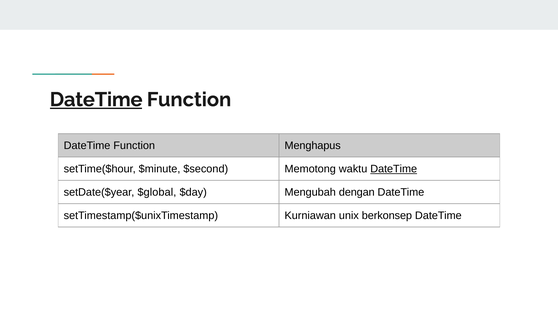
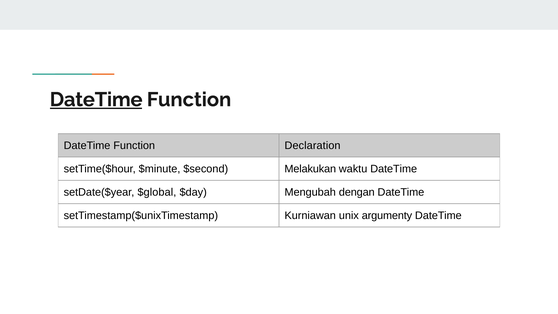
Menghapus: Menghapus -> Declaration
Memotong: Memotong -> Melakukan
DateTime at (394, 169) underline: present -> none
berkonsep: berkonsep -> argumenty
